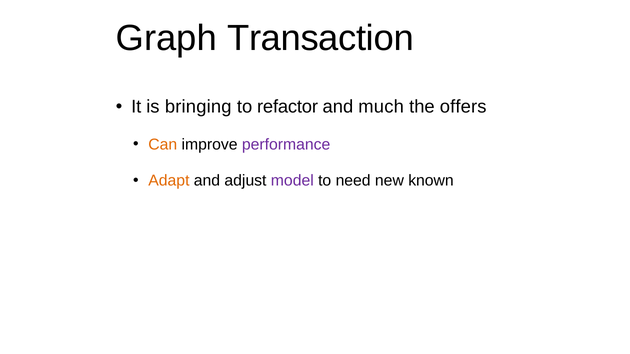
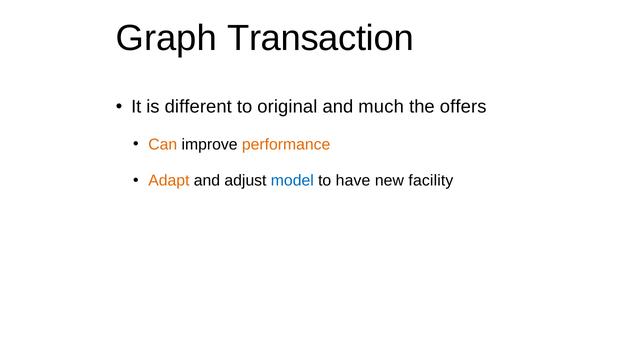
bringing: bringing -> different
refactor: refactor -> original
performance colour: purple -> orange
model colour: purple -> blue
need: need -> have
known: known -> facility
